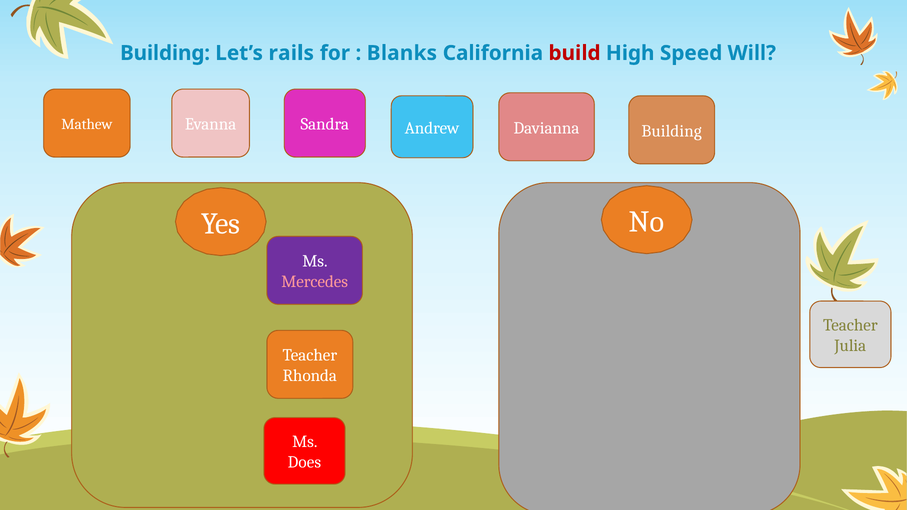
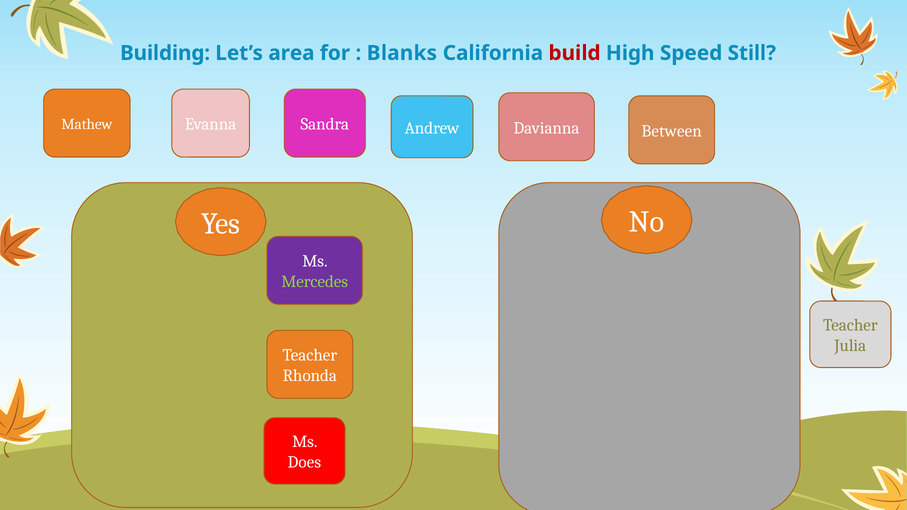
rails: rails -> area
Will: Will -> Still
Building at (672, 131): Building -> Between
Mercedes colour: pink -> light green
